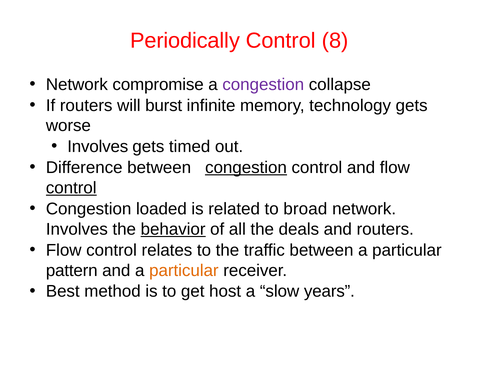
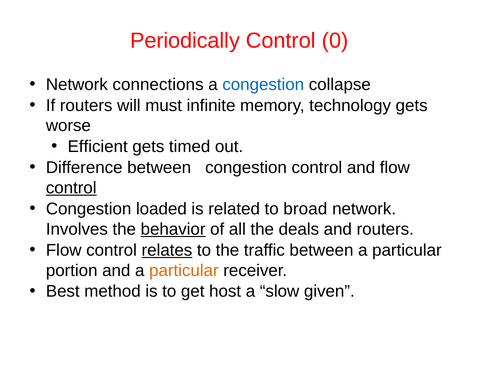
8: 8 -> 0
compromise: compromise -> connections
congestion at (263, 85) colour: purple -> blue
burst: burst -> must
Involves at (98, 147): Involves -> Efficient
congestion at (246, 168) underline: present -> none
relates underline: none -> present
pattern: pattern -> portion
years: years -> given
